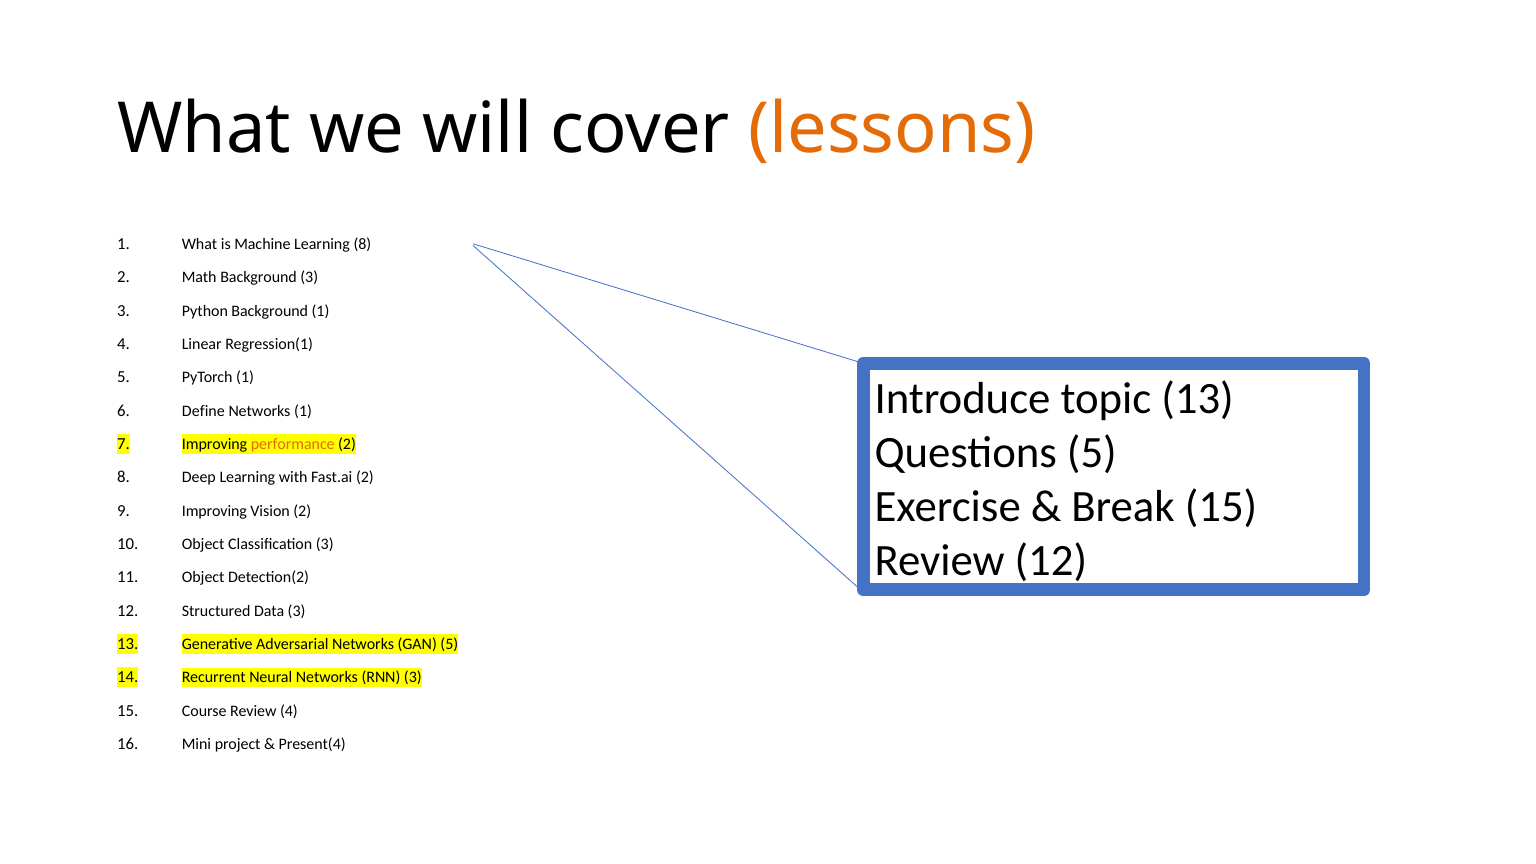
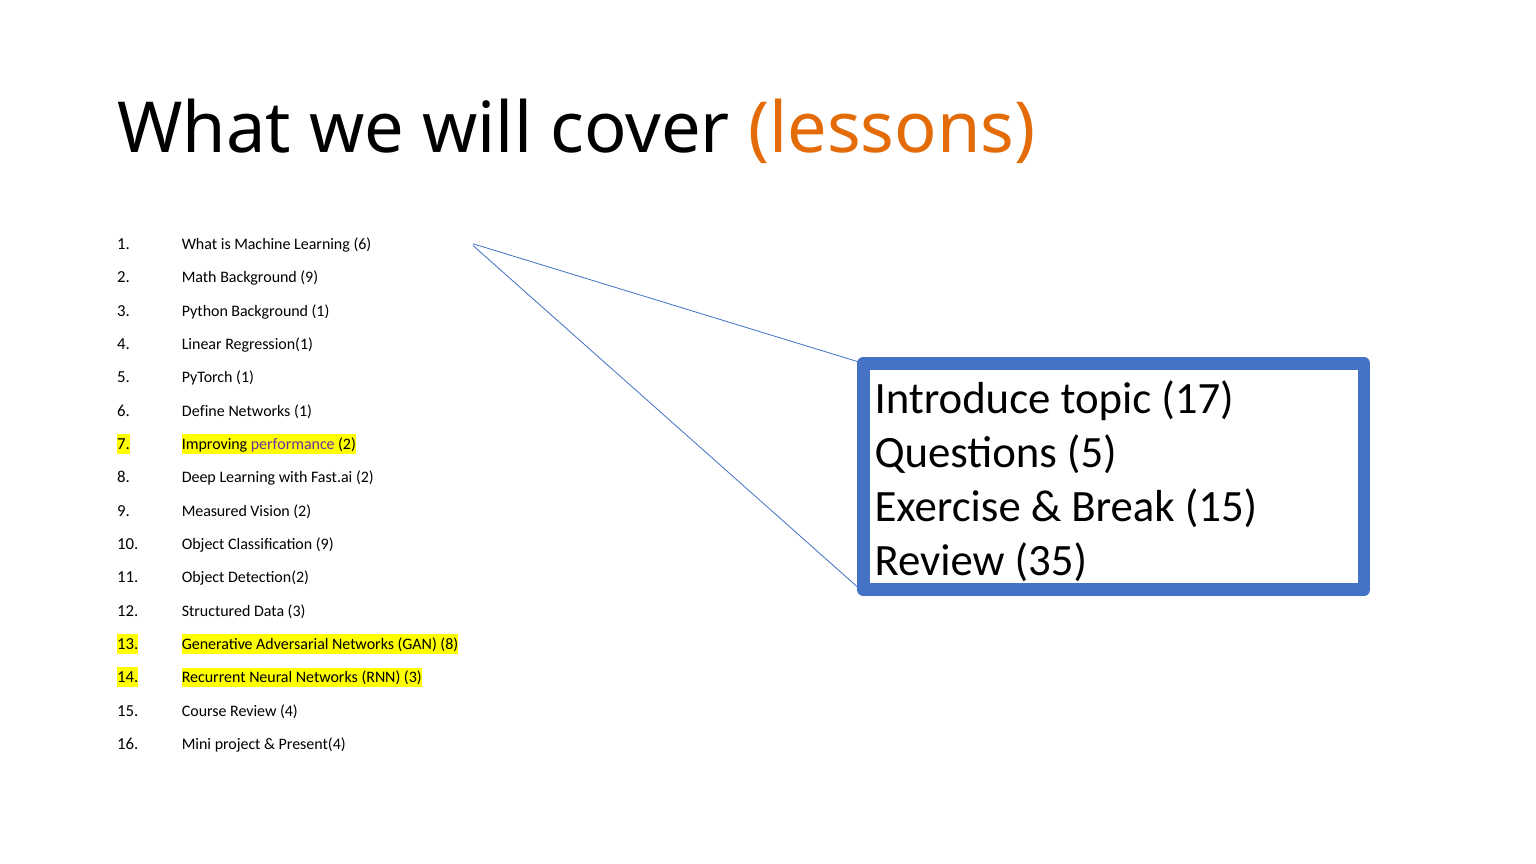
Learning 8: 8 -> 6
Background 3: 3 -> 9
topic 13: 13 -> 17
performance colour: orange -> purple
Improving at (214, 511): Improving -> Measured
Classification 3: 3 -> 9
Review 12: 12 -> 35
GAN 5: 5 -> 8
